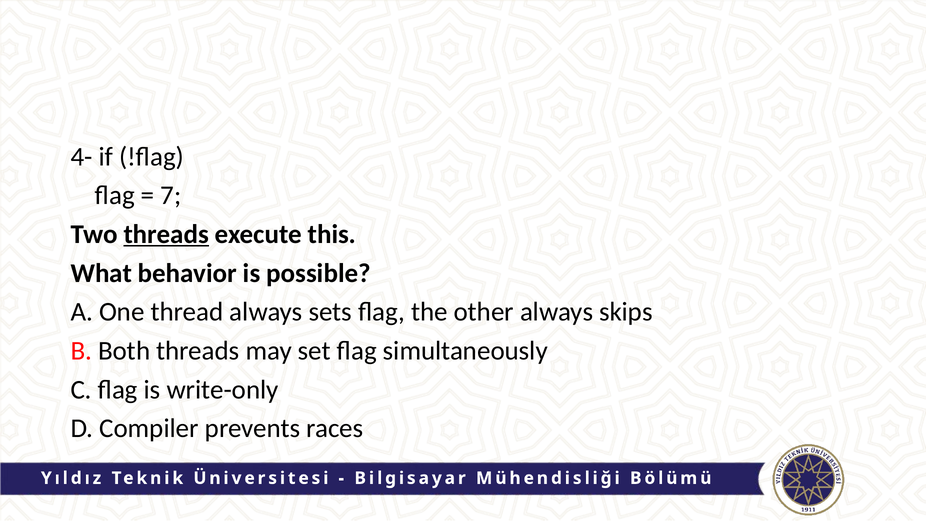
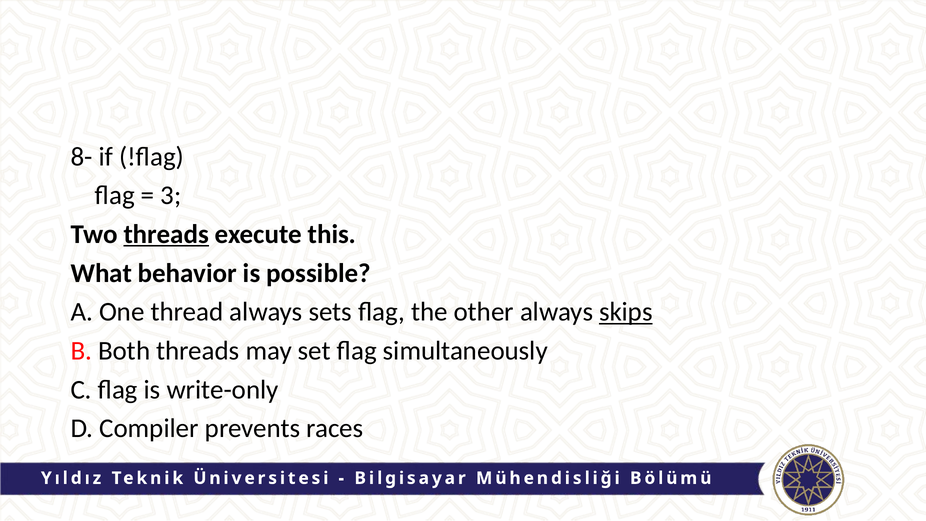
4-: 4- -> 8-
7: 7 -> 3
skips underline: none -> present
